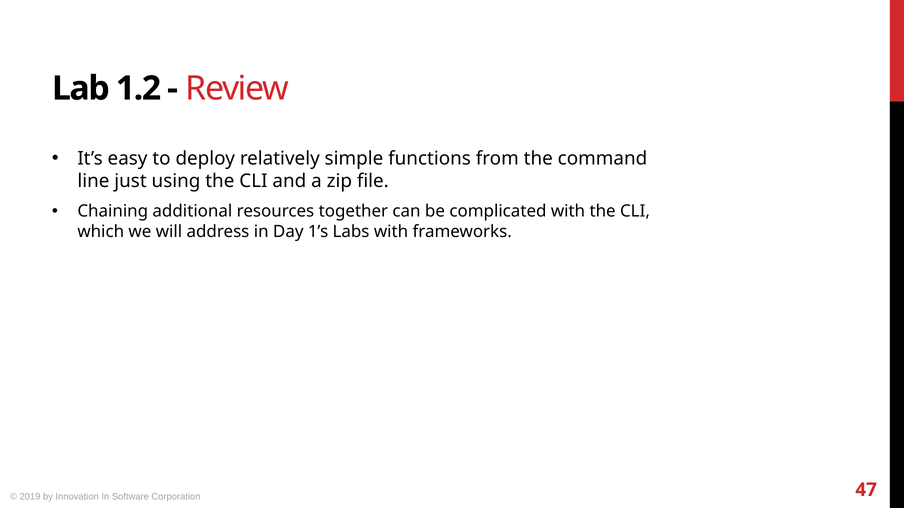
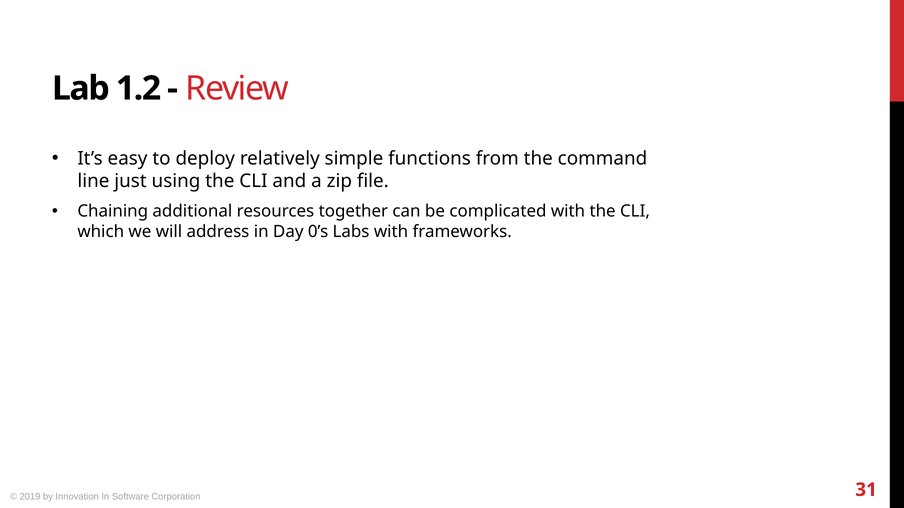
1’s: 1’s -> 0’s
47: 47 -> 31
